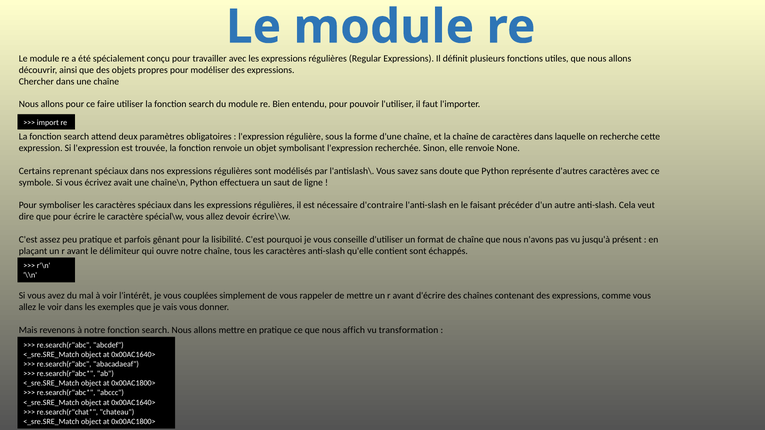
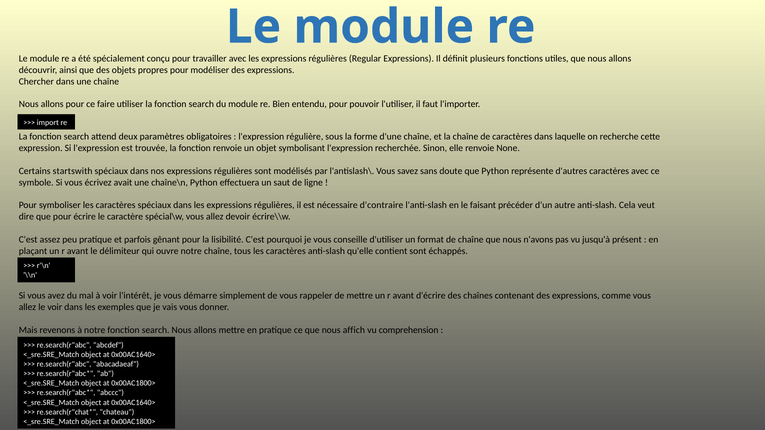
reprenant: reprenant -> startswith
couplées: couplées -> démarre
transformation: transformation -> comprehension
